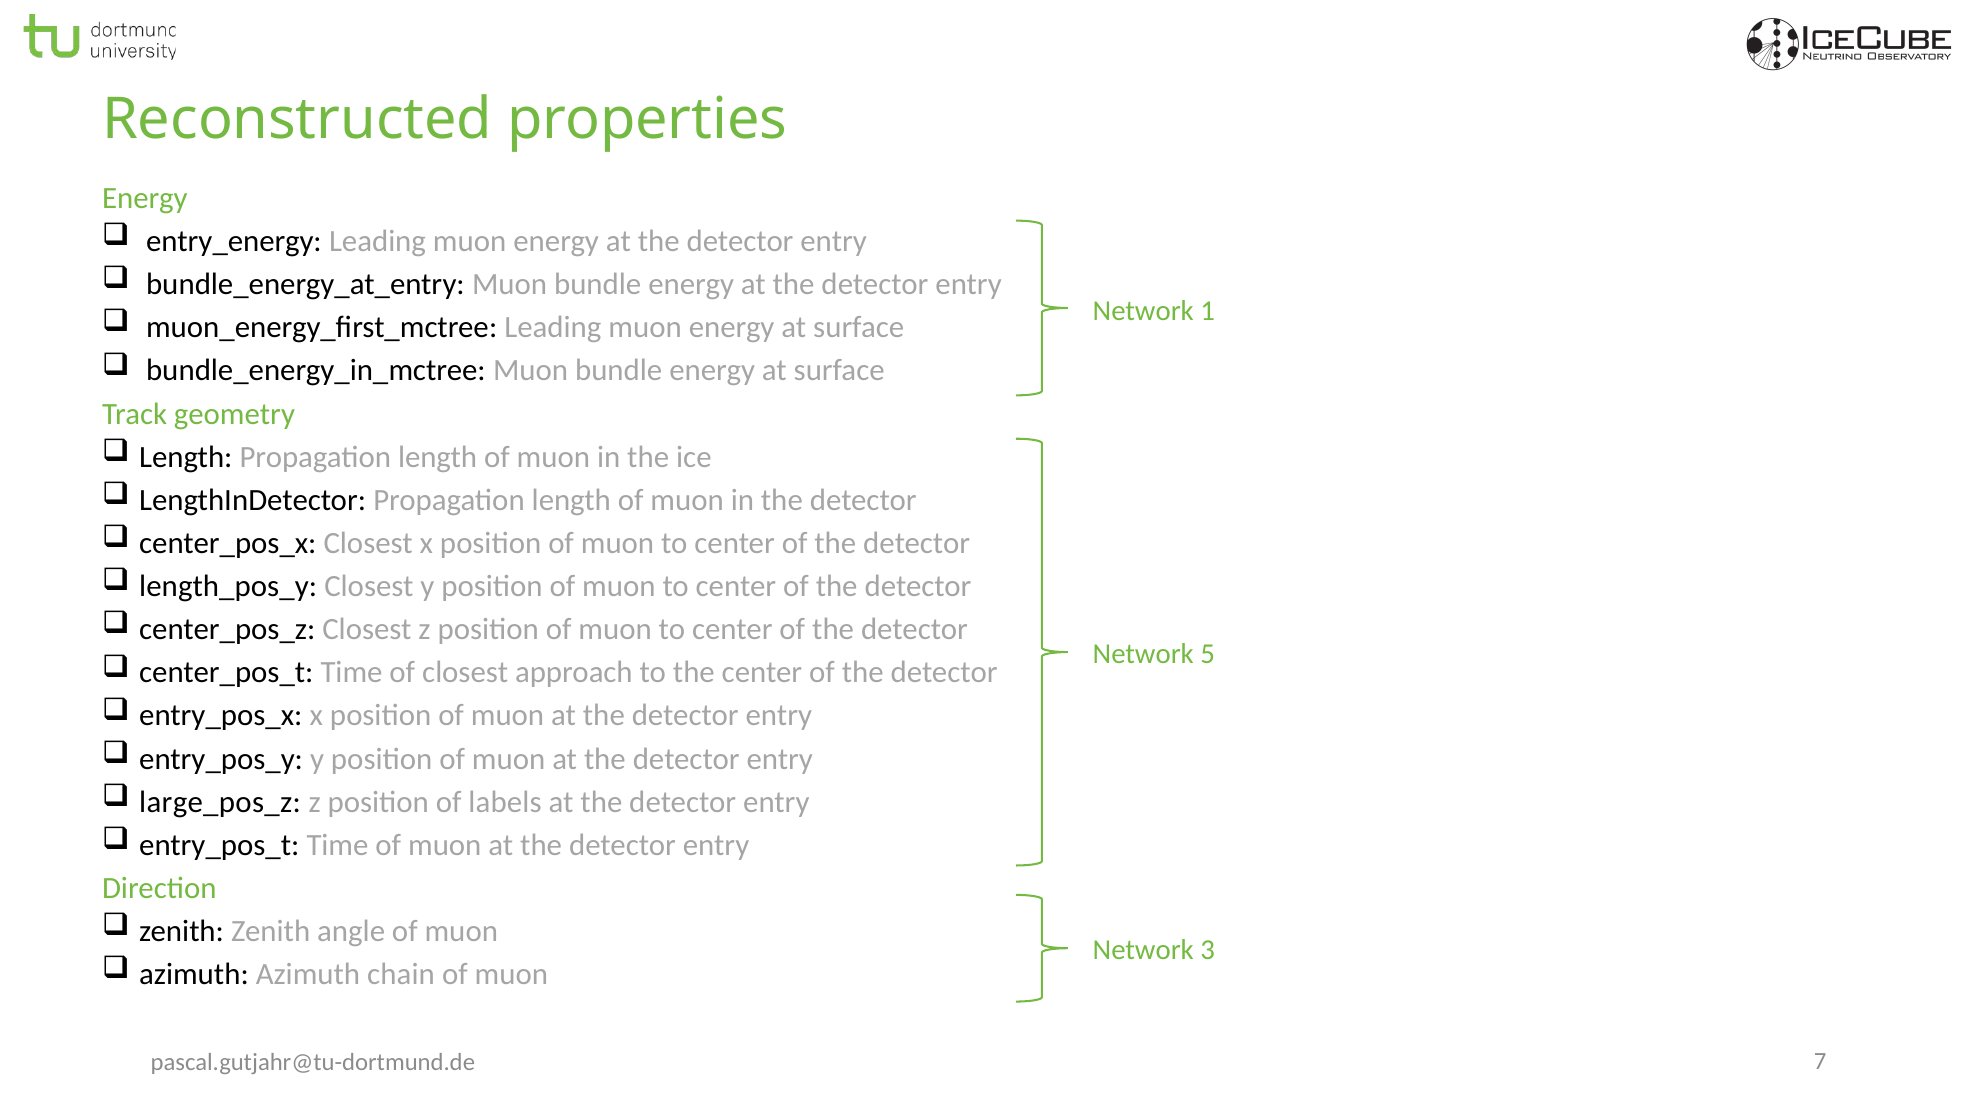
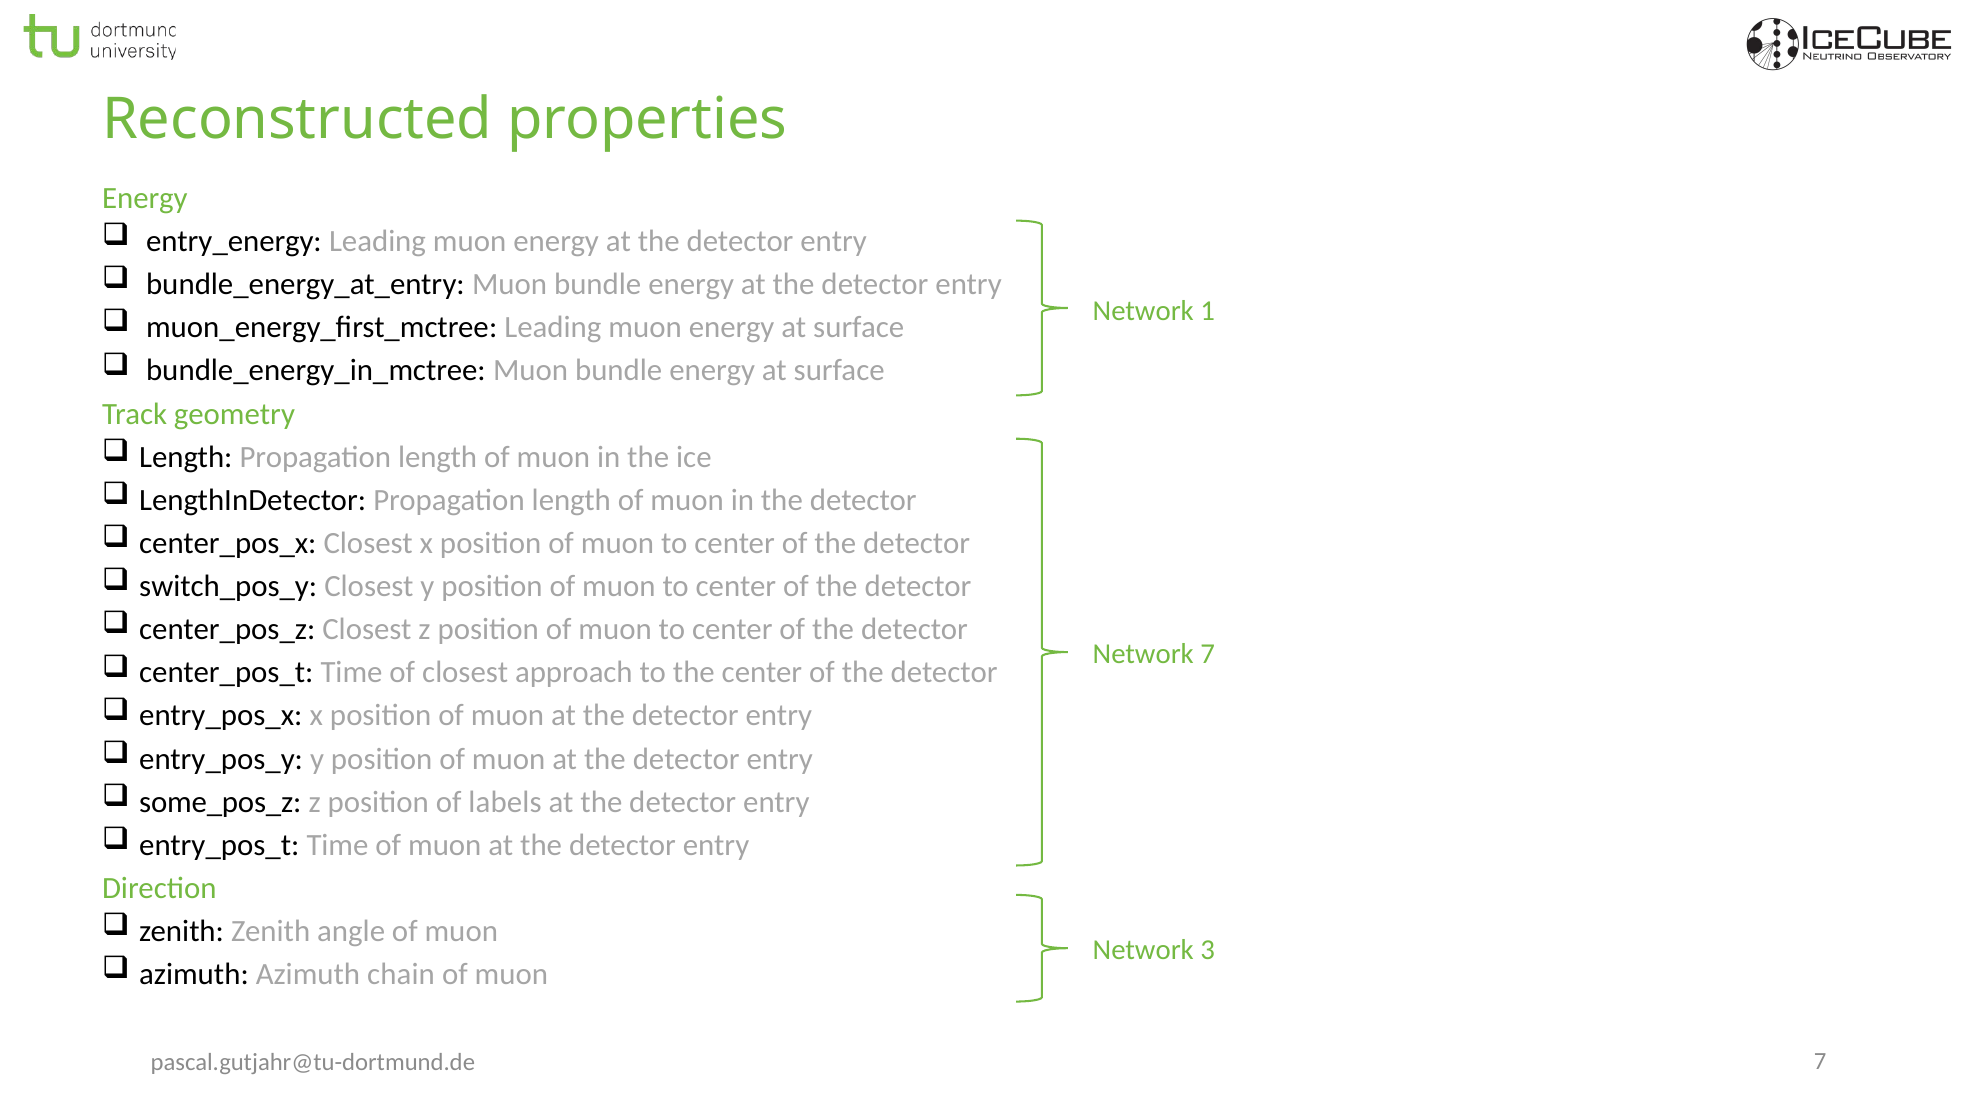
length_pos_y: length_pos_y -> switch_pos_y
Network 5: 5 -> 7
large_pos_z: large_pos_z -> some_pos_z
